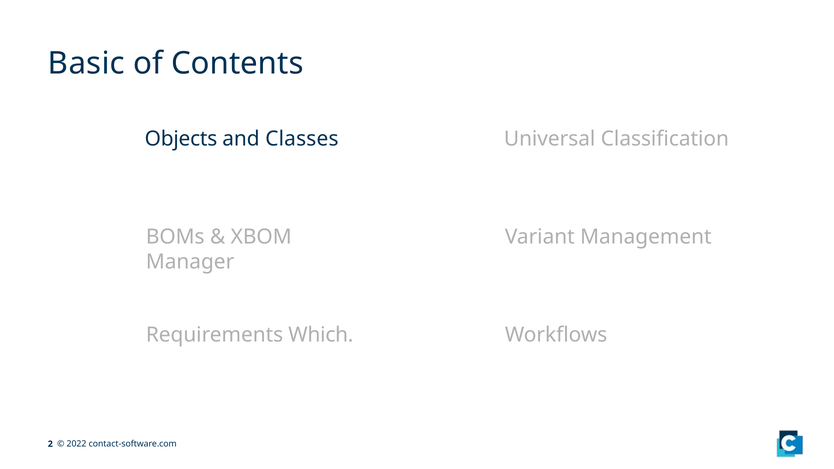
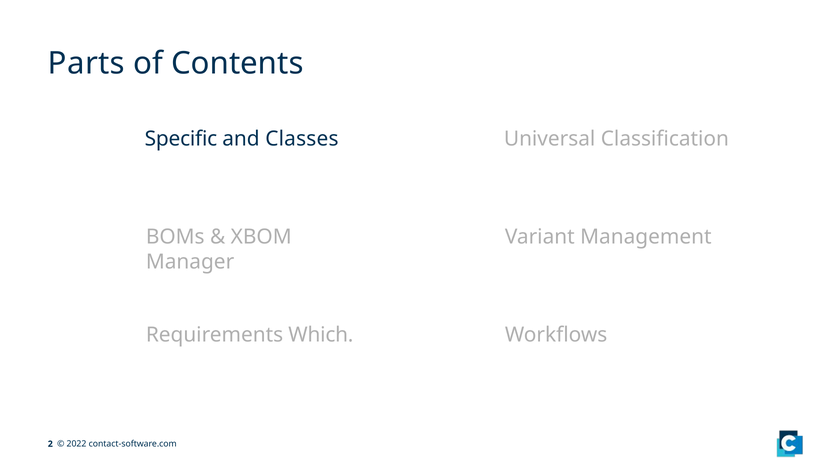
Basic: Basic -> Parts
Objects: Objects -> Specific
